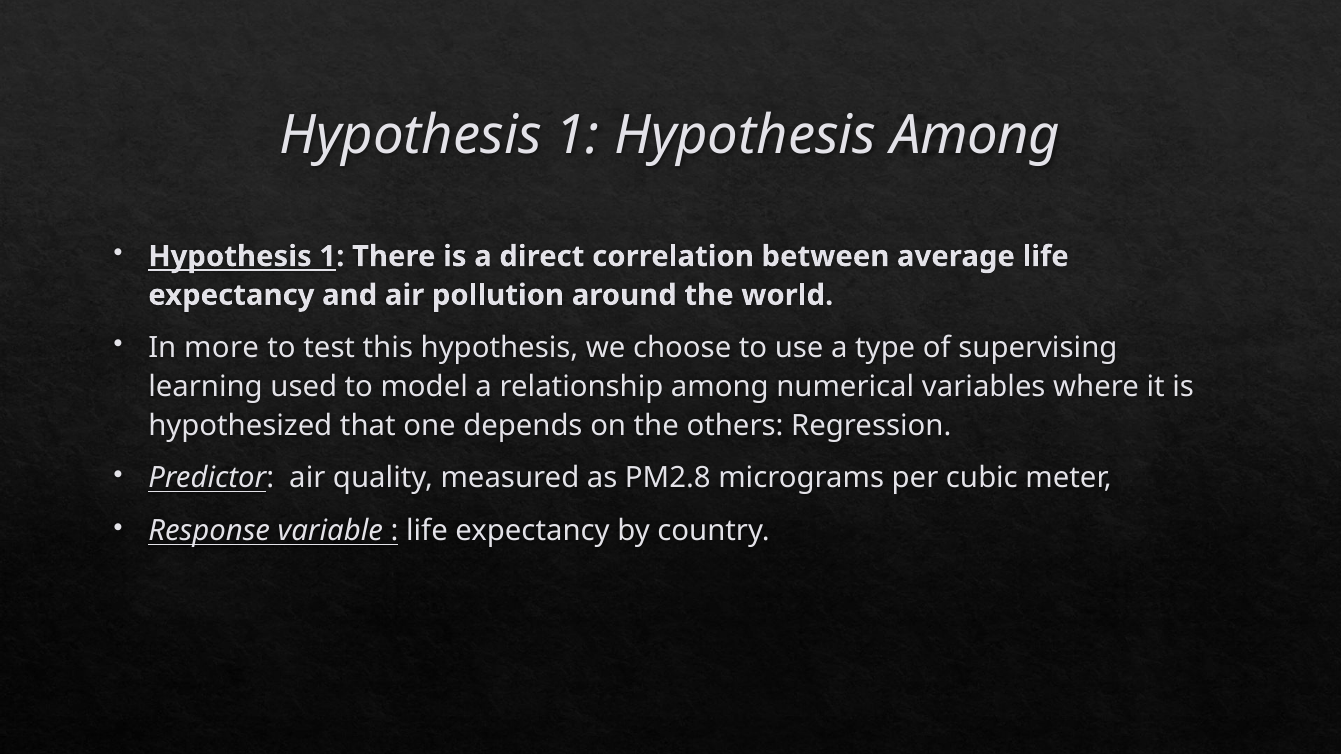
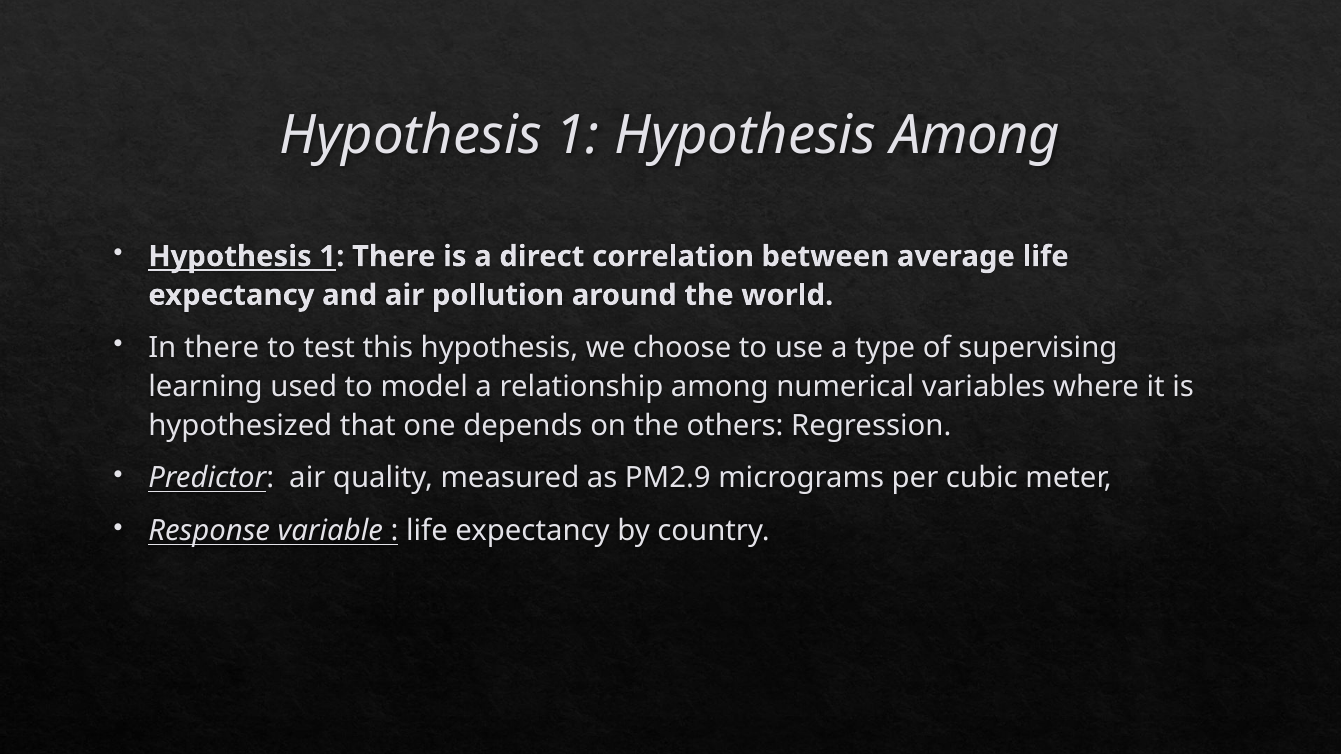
In more: more -> there
PM2.8: PM2.8 -> PM2.9
